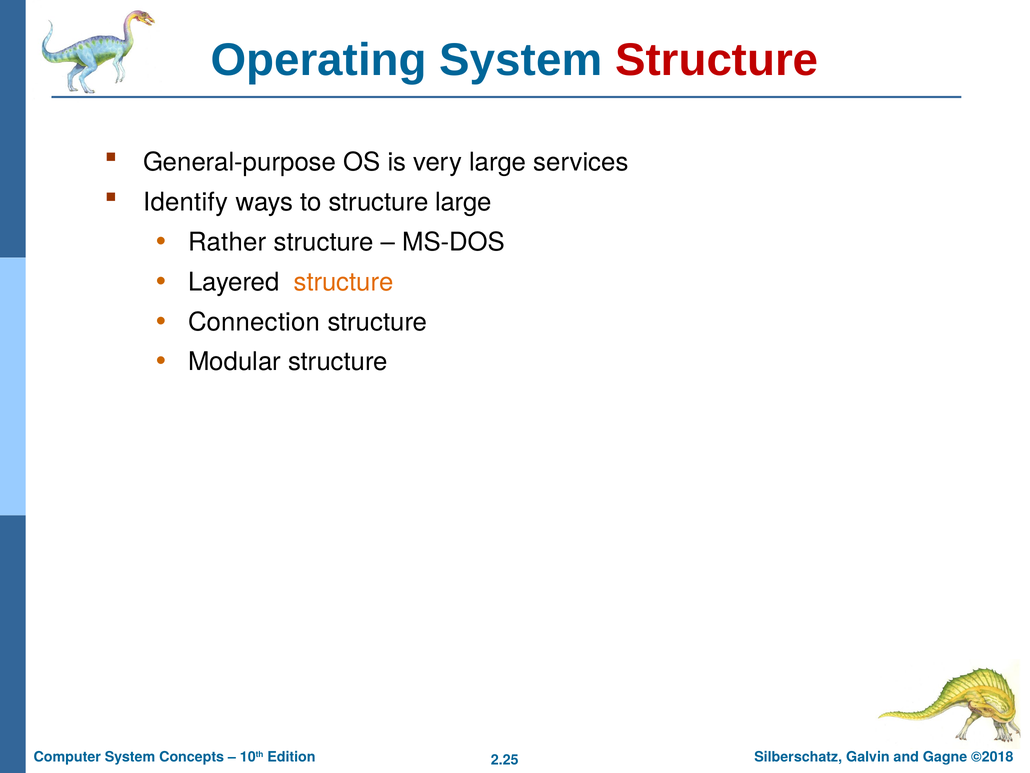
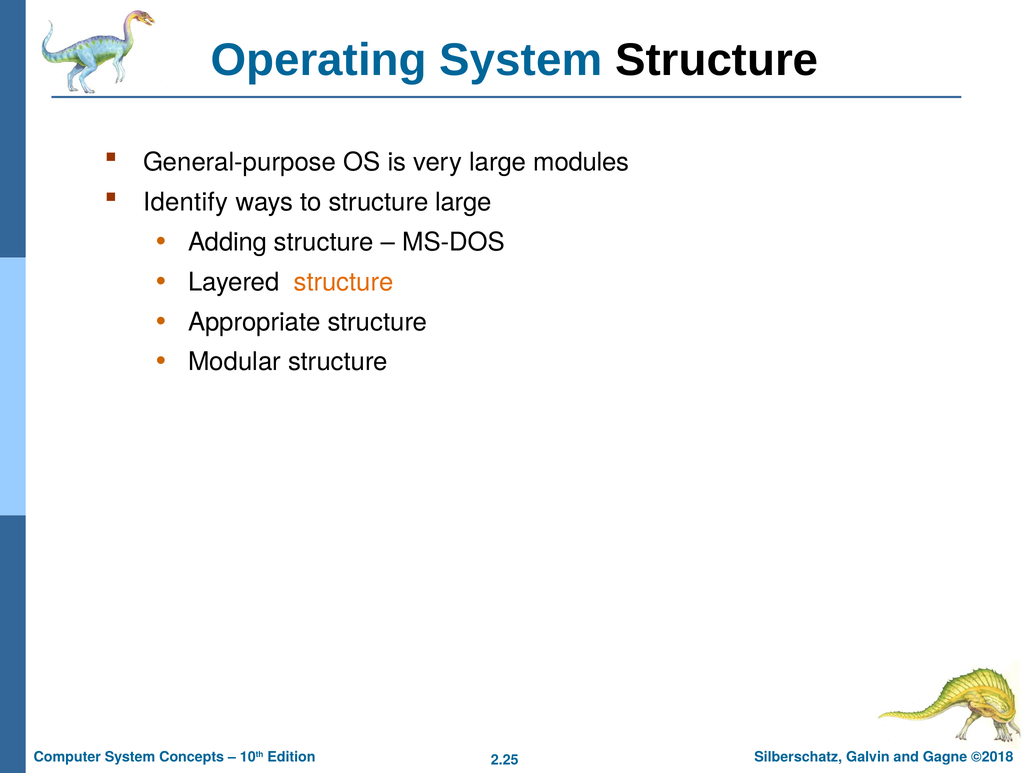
Structure at (717, 60) colour: red -> black
services: services -> modules
Rather: Rather -> Adding
Connection: Connection -> Appropriate
